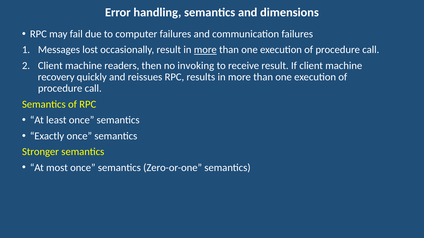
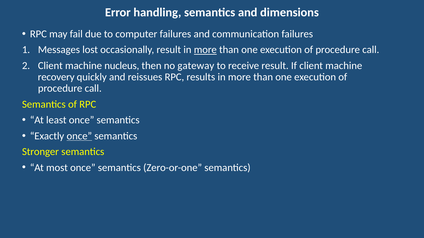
readers: readers -> nucleus
invoking: invoking -> gateway
once at (79, 136) underline: none -> present
